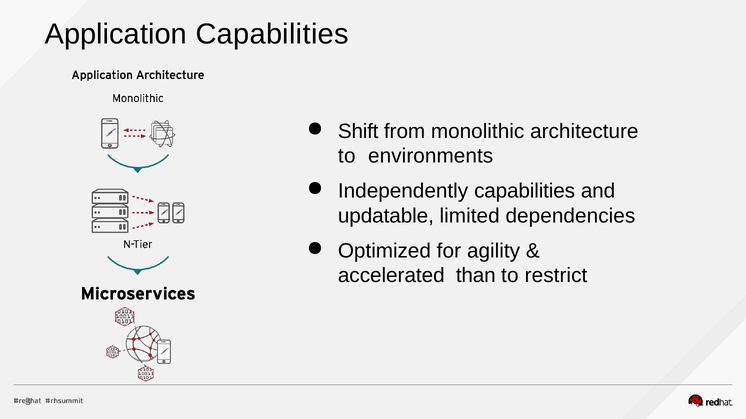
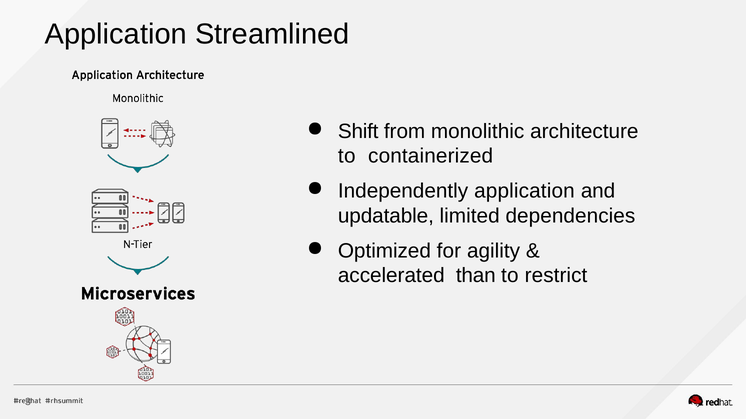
Application Capabilities: Capabilities -> Streamlined
environments: environments -> containerized
Independently capabilities: capabilities -> application
